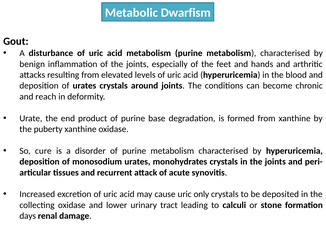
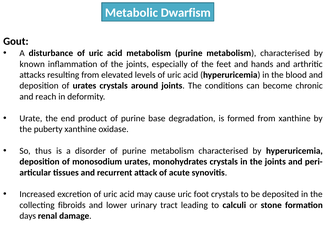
benign: benign -> known
cure: cure -> thus
only: only -> foot
collecting oxidase: oxidase -> fibroids
